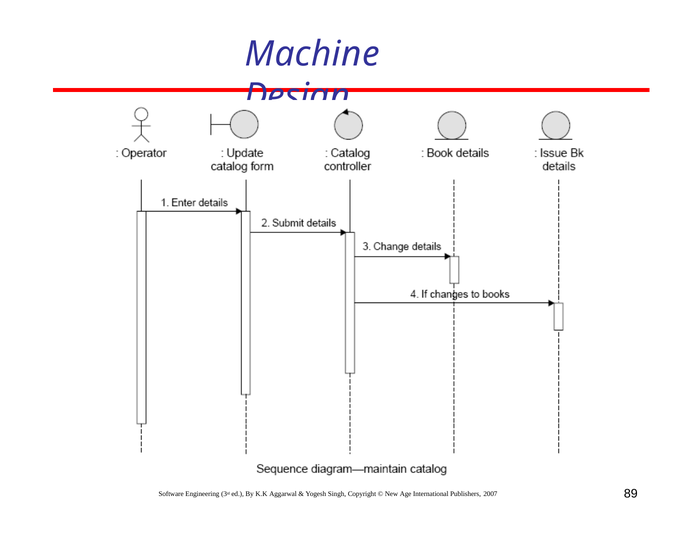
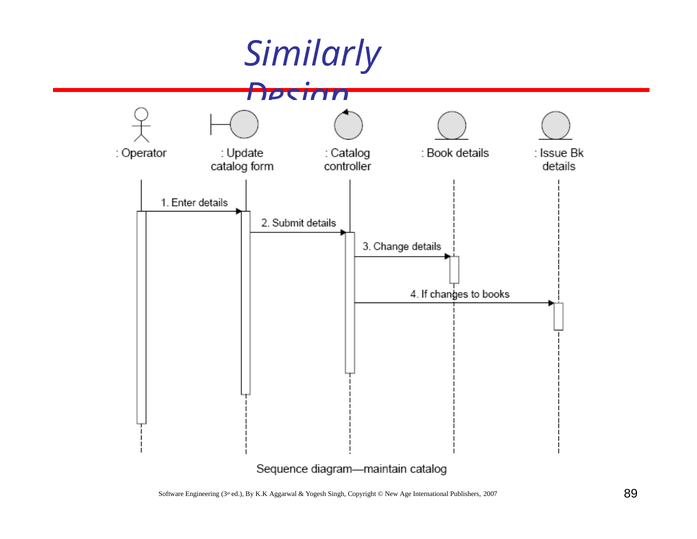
Machine: Machine -> Similarly
